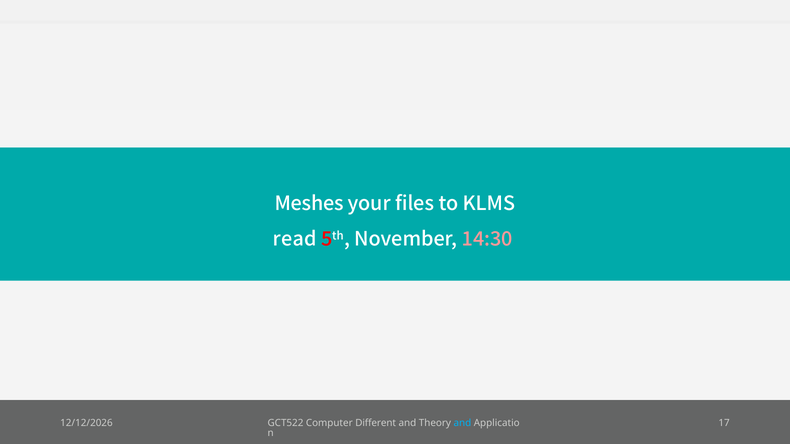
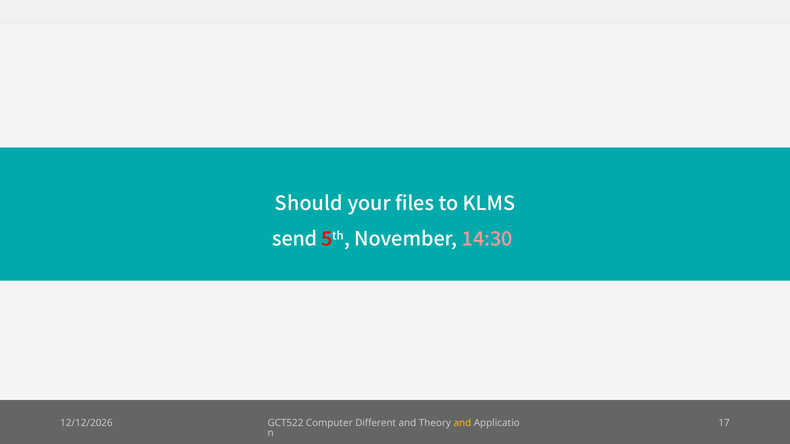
Meshes: Meshes -> Should
read: read -> send
and at (462, 424) colour: light blue -> yellow
